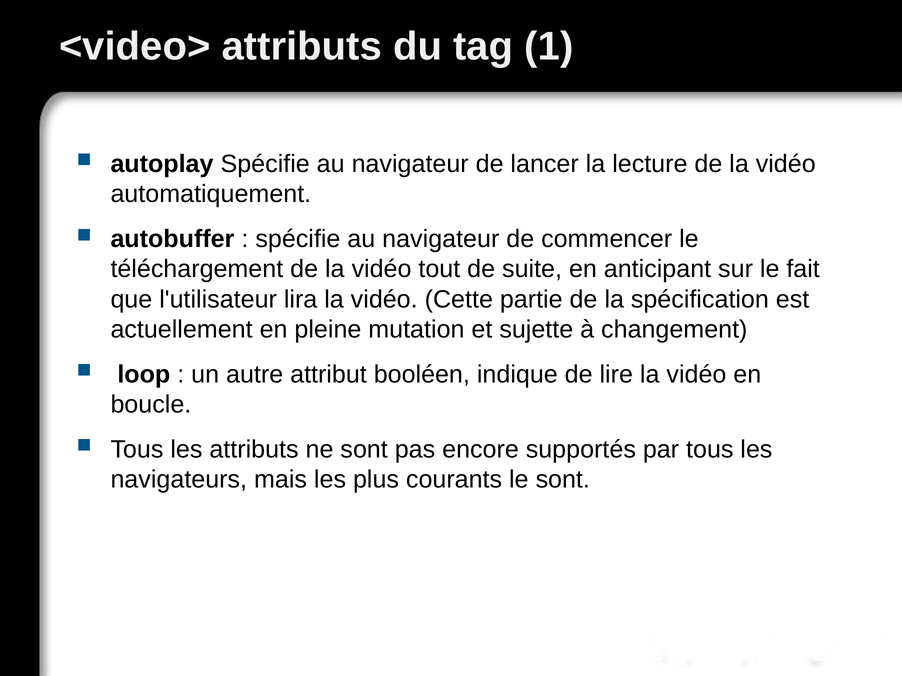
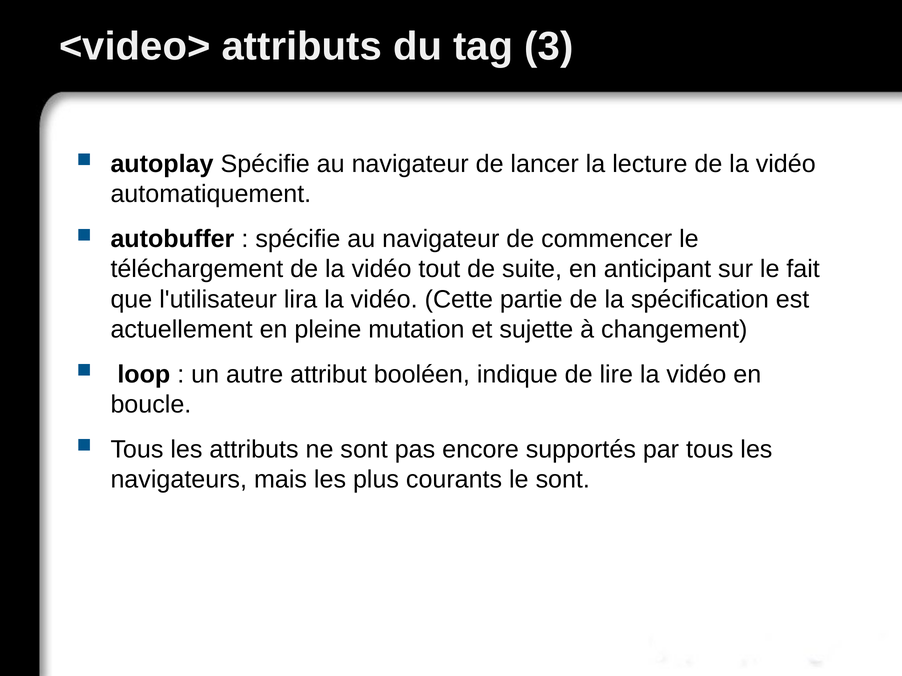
1: 1 -> 3
